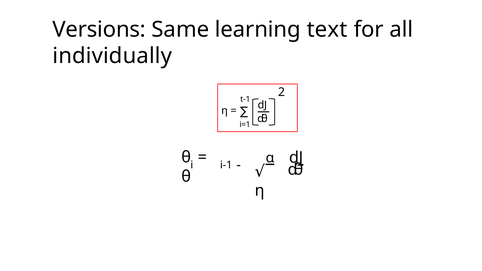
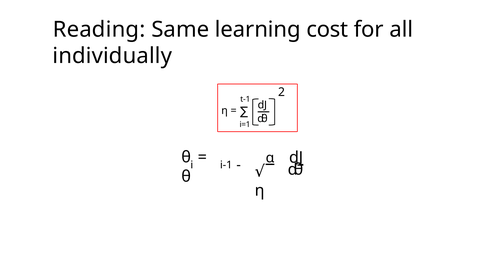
Versions: Versions -> Reading
text: text -> cost
